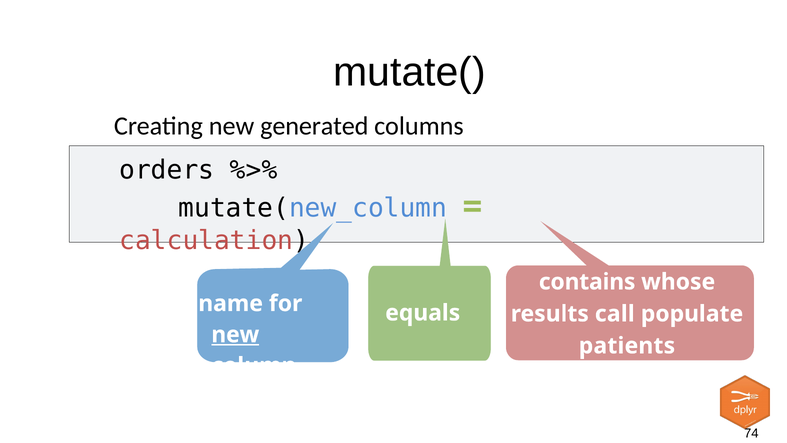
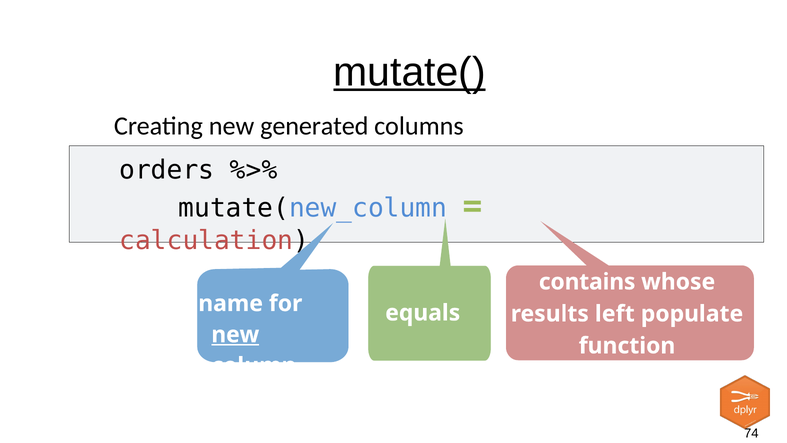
mutate( underline: none -> present
call: call -> left
patients: patients -> function
